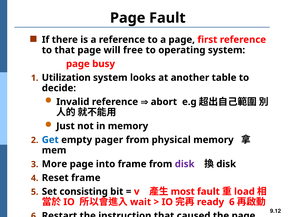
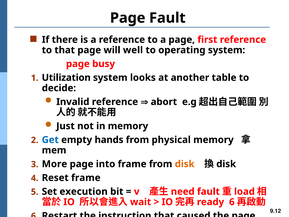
free: free -> well
pager: pager -> hands
disk at (185, 164) colour: purple -> orange
consisting: consisting -> execution
most: most -> need
